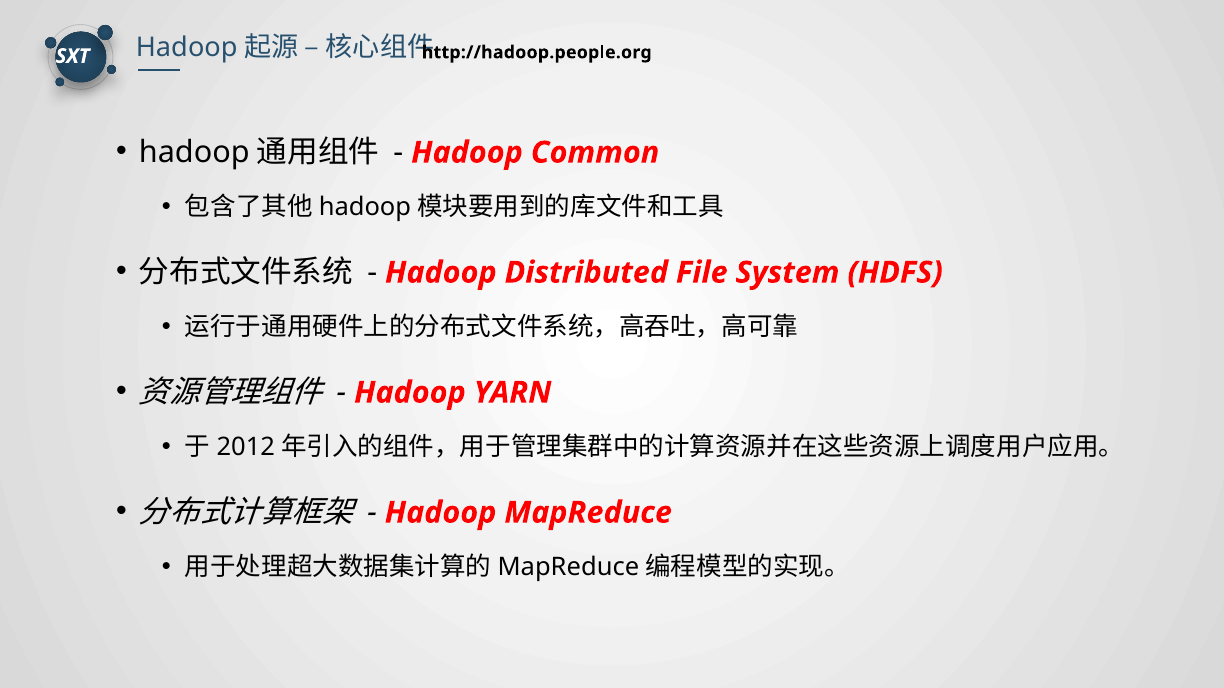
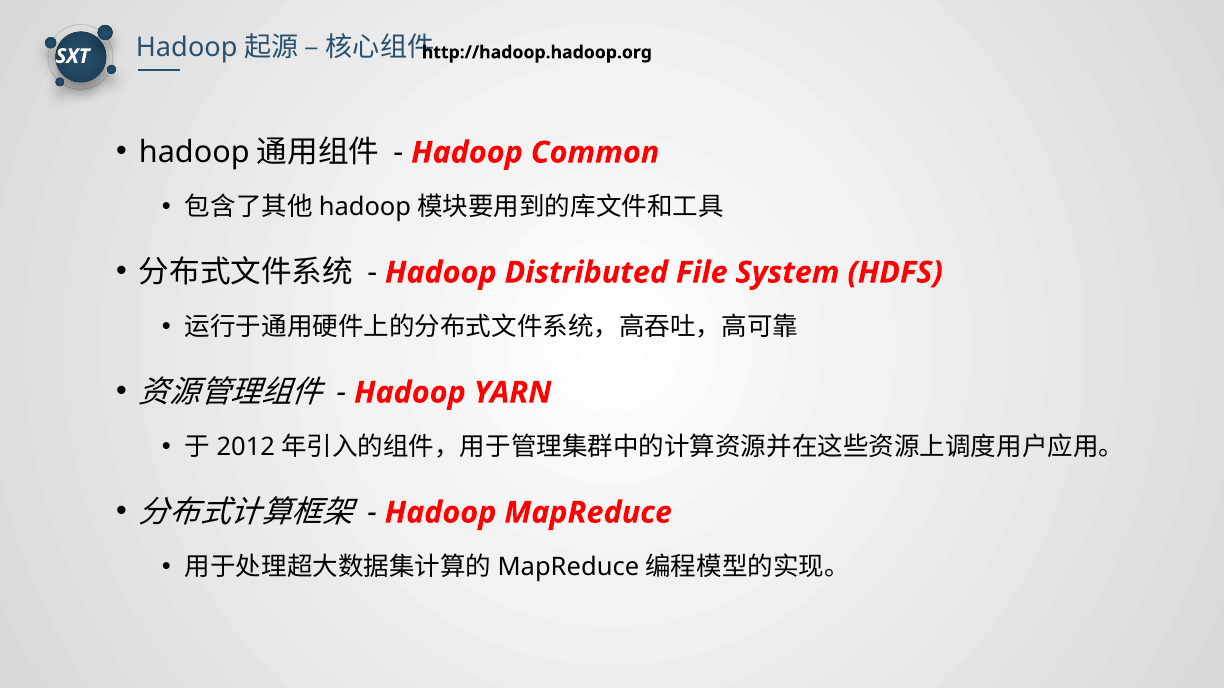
http://hadoop.people.org: http://hadoop.people.org -> http://hadoop.hadoop.org
